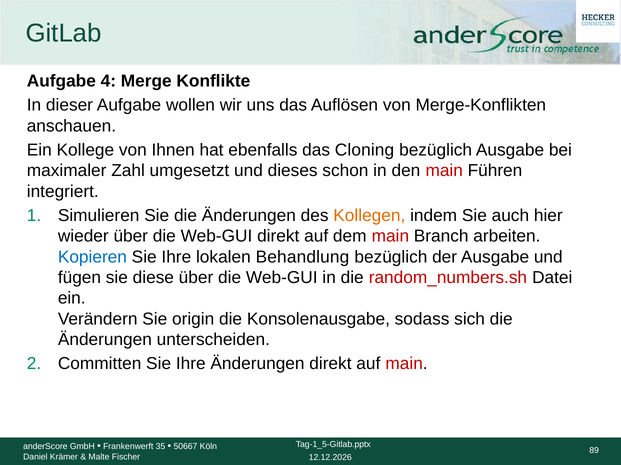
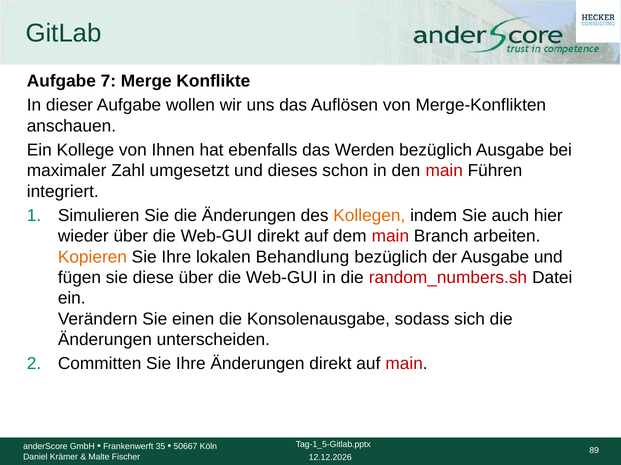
4: 4 -> 7
Cloning: Cloning -> Werden
Kopieren colour: blue -> orange
origin: origin -> einen
